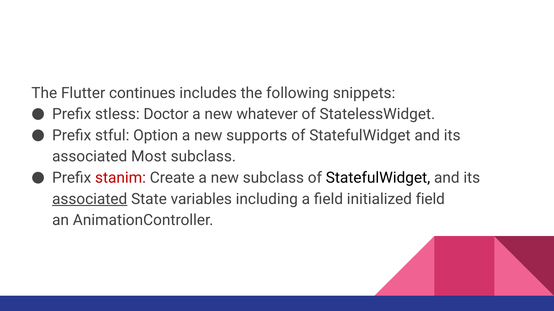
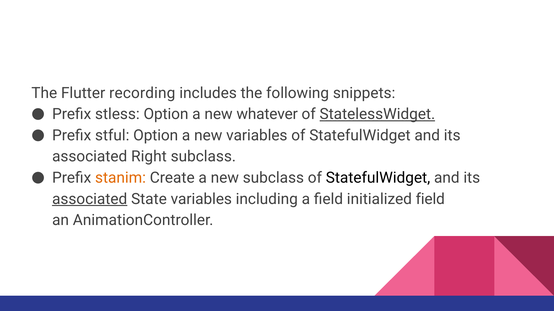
continues: continues -> recording
stless Doctor: Doctor -> Option
StatelessWidget underline: none -> present
new supports: supports -> variables
Most: Most -> Right
stanim colour: red -> orange
